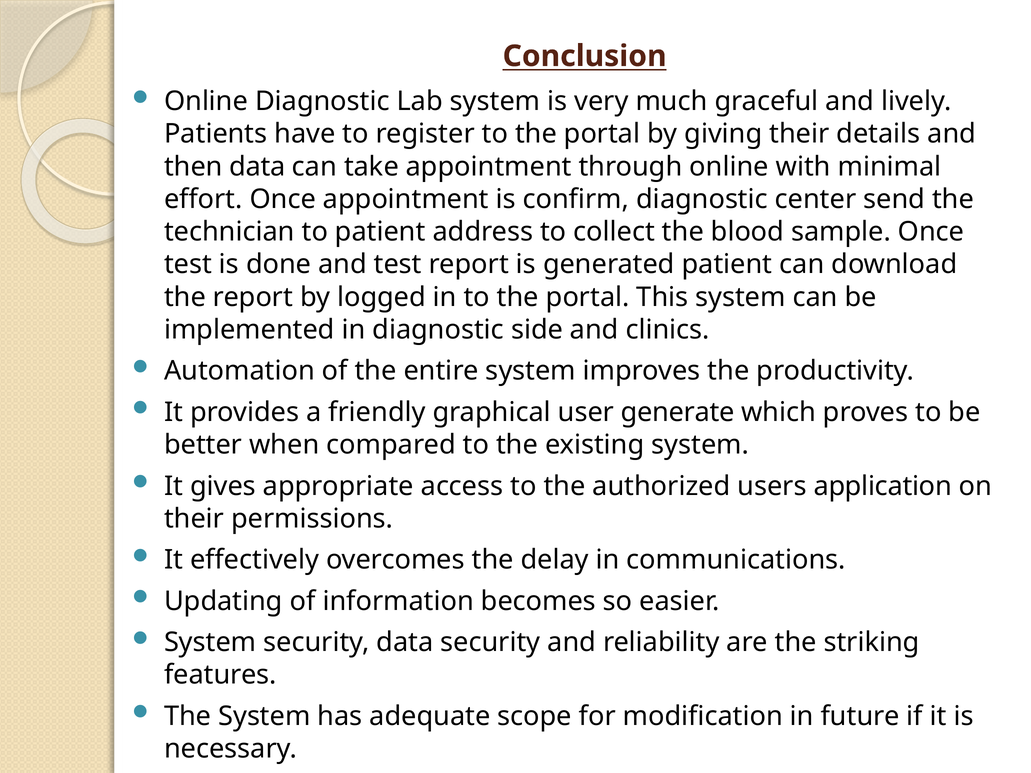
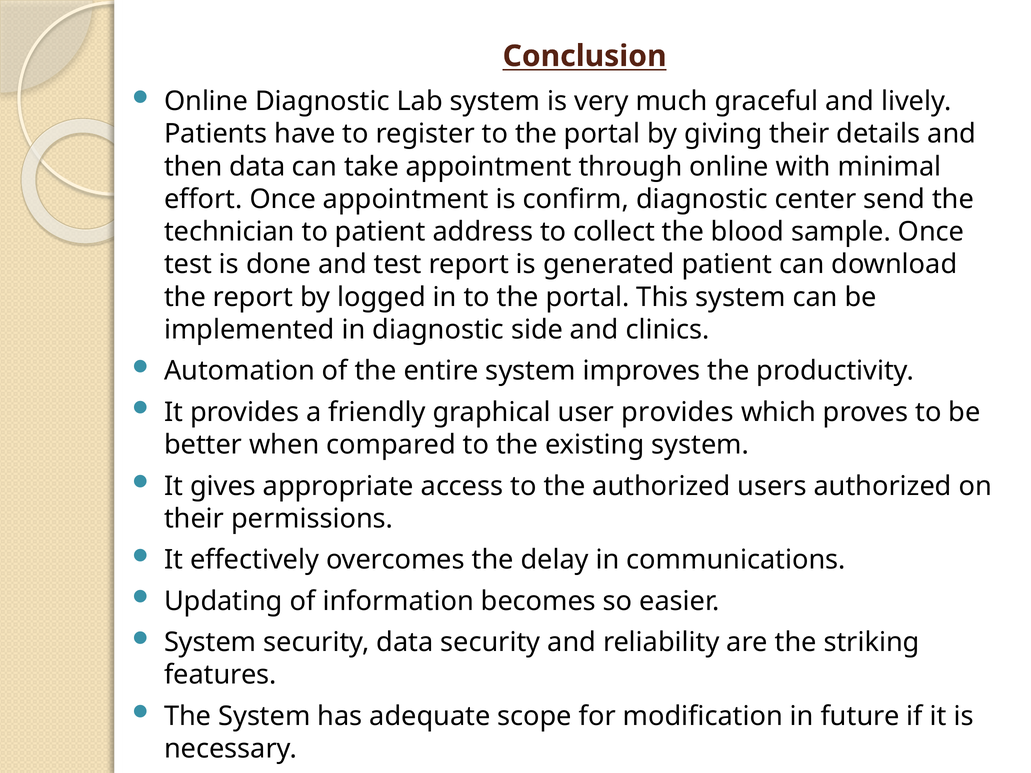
user generate: generate -> provides
users application: application -> authorized
